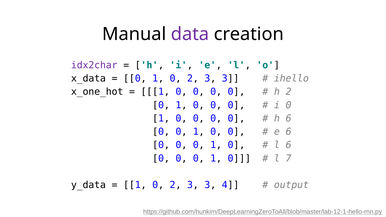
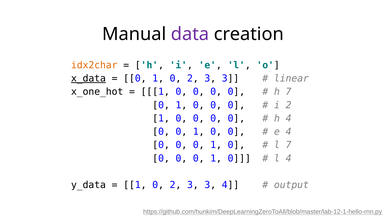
idx2char colour: purple -> orange
x_data underline: none -> present
ihello: ihello -> linear
h 2: 2 -> 7
i 0: 0 -> 2
h 6: 6 -> 4
e 6: 6 -> 4
l 6: 6 -> 7
l 7: 7 -> 4
